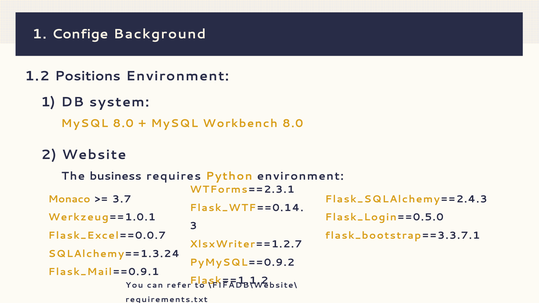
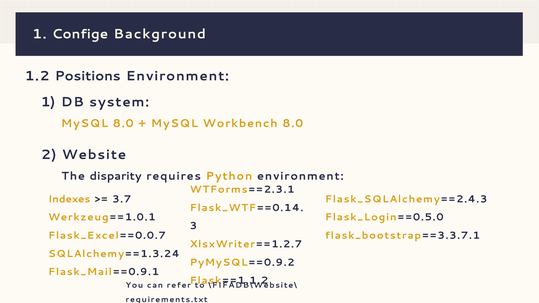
business: business -> disparity
Monaco: Monaco -> Indexes
